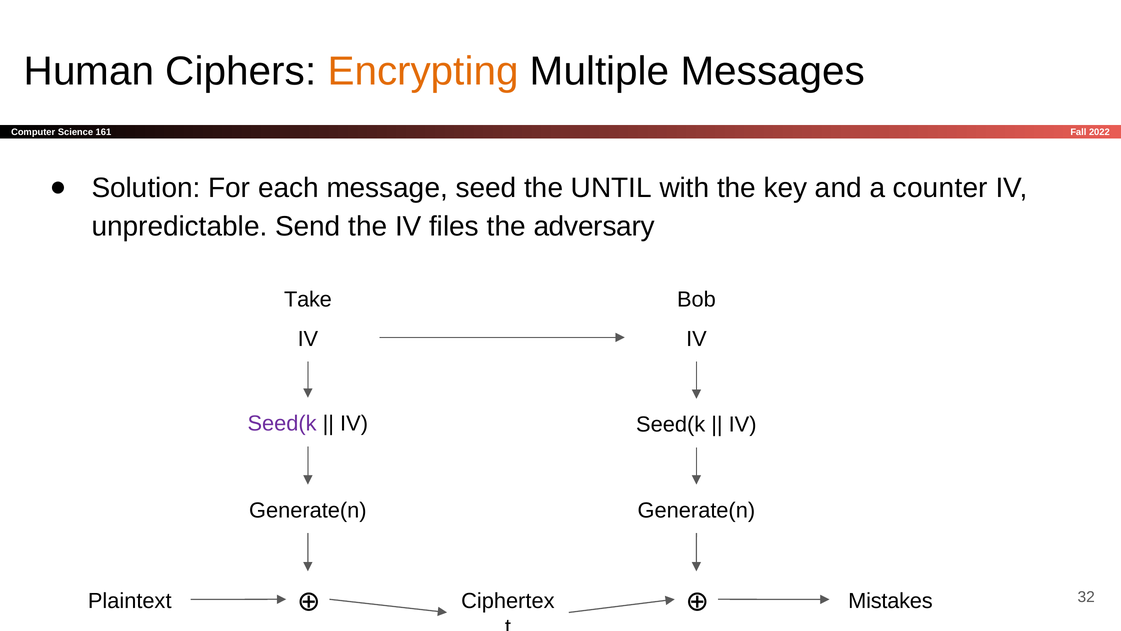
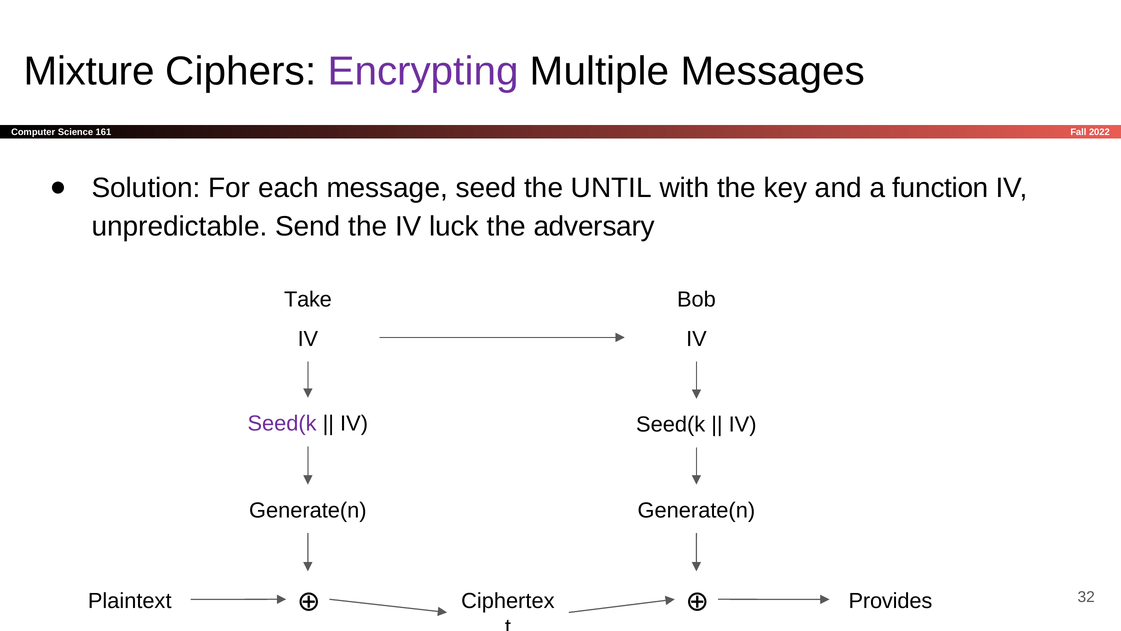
Human: Human -> Mixture
Encrypting colour: orange -> purple
counter: counter -> function
files: files -> luck
Mistakes: Mistakes -> Provides
